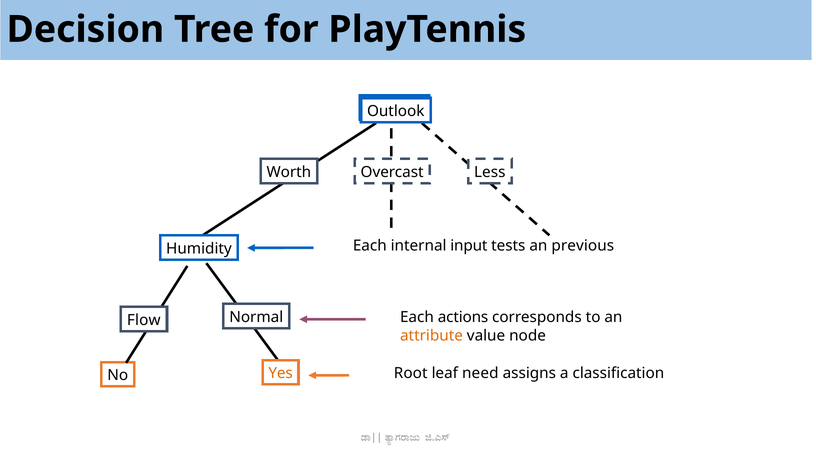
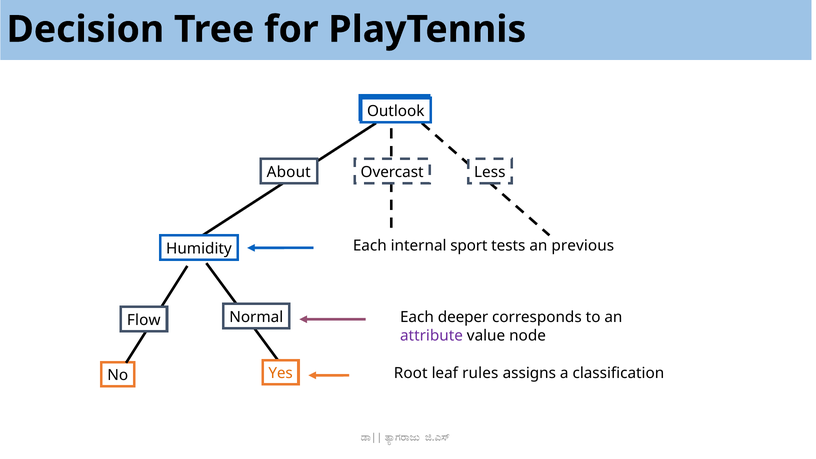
Worth: Worth -> About
input: input -> sport
actions: actions -> deeper
attribute colour: orange -> purple
need: need -> rules
